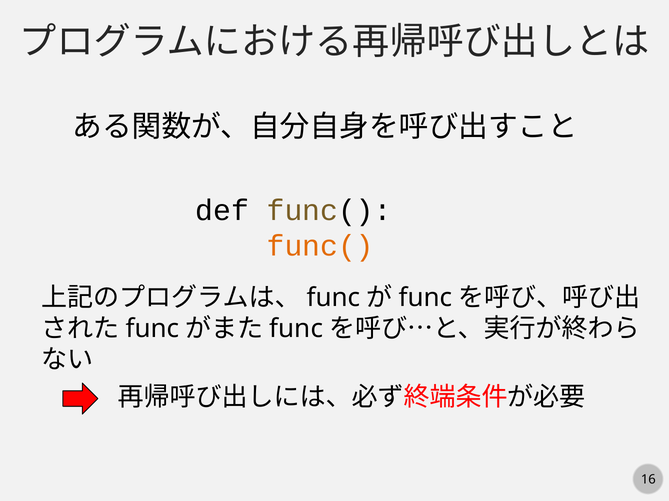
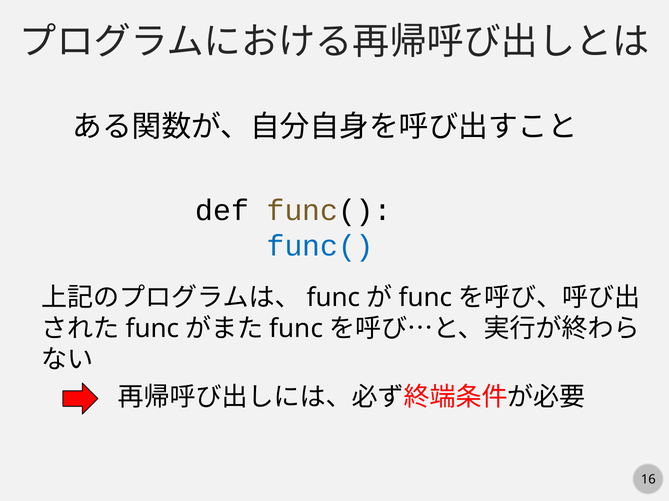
func( at (320, 247) colour: orange -> blue
